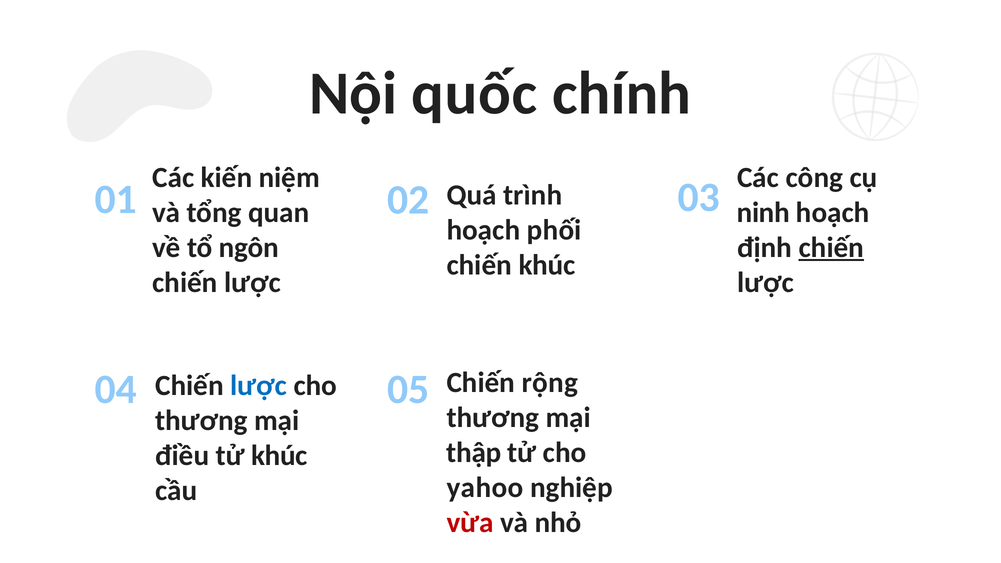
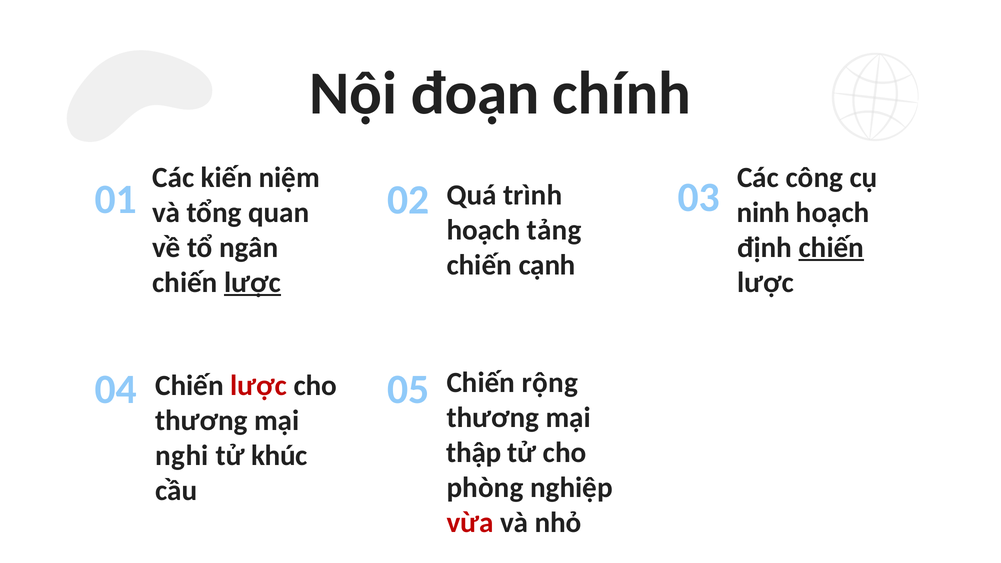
quốc: quốc -> đoạn
phối: phối -> tảng
ngôn: ngôn -> ngân
chiến khúc: khúc -> cạnh
lược at (252, 283) underline: none -> present
lược at (259, 385) colour: blue -> red
điều: điều -> nghi
yahoo: yahoo -> phòng
